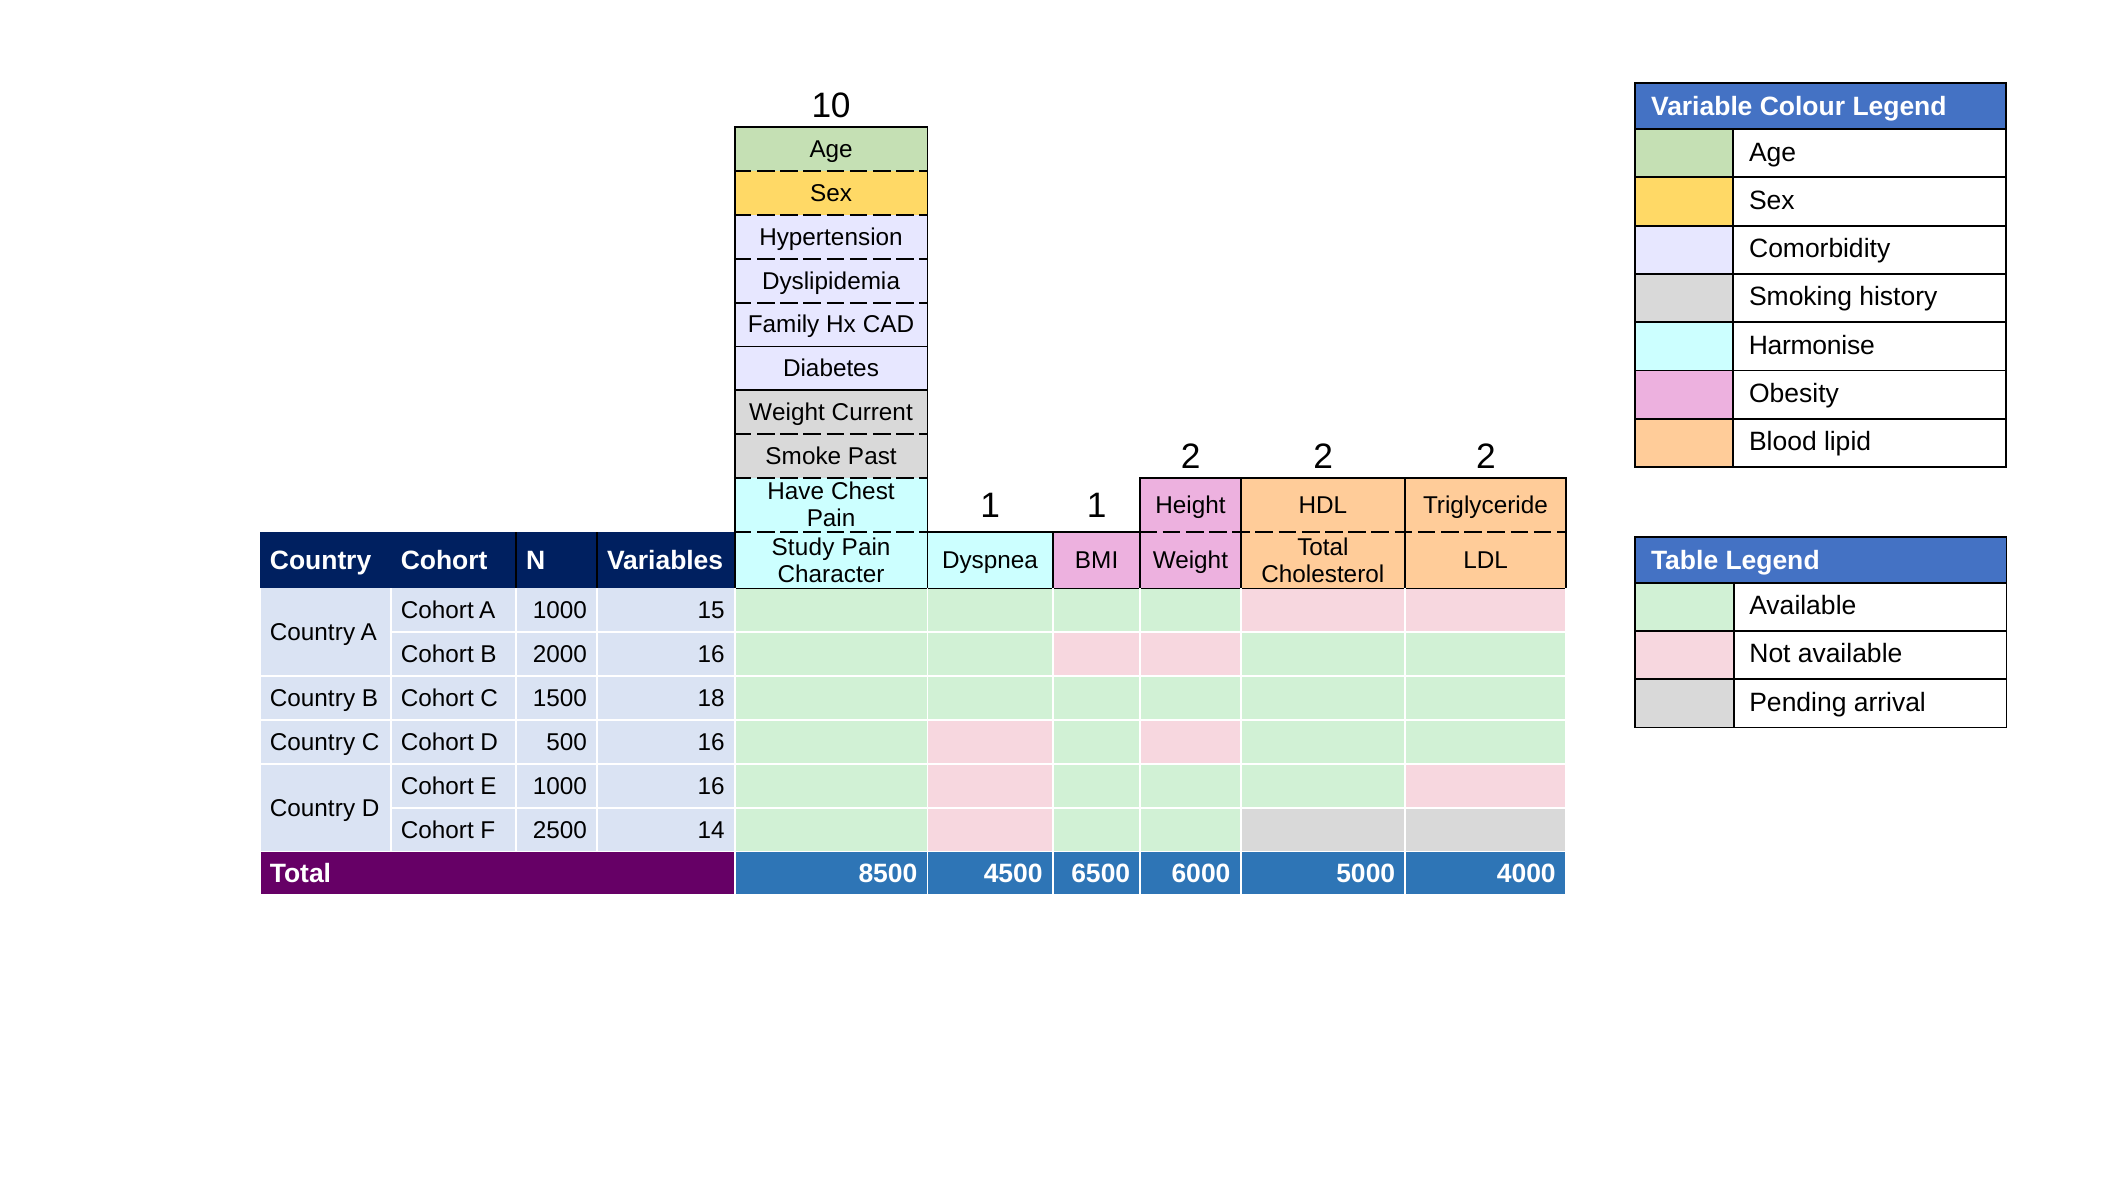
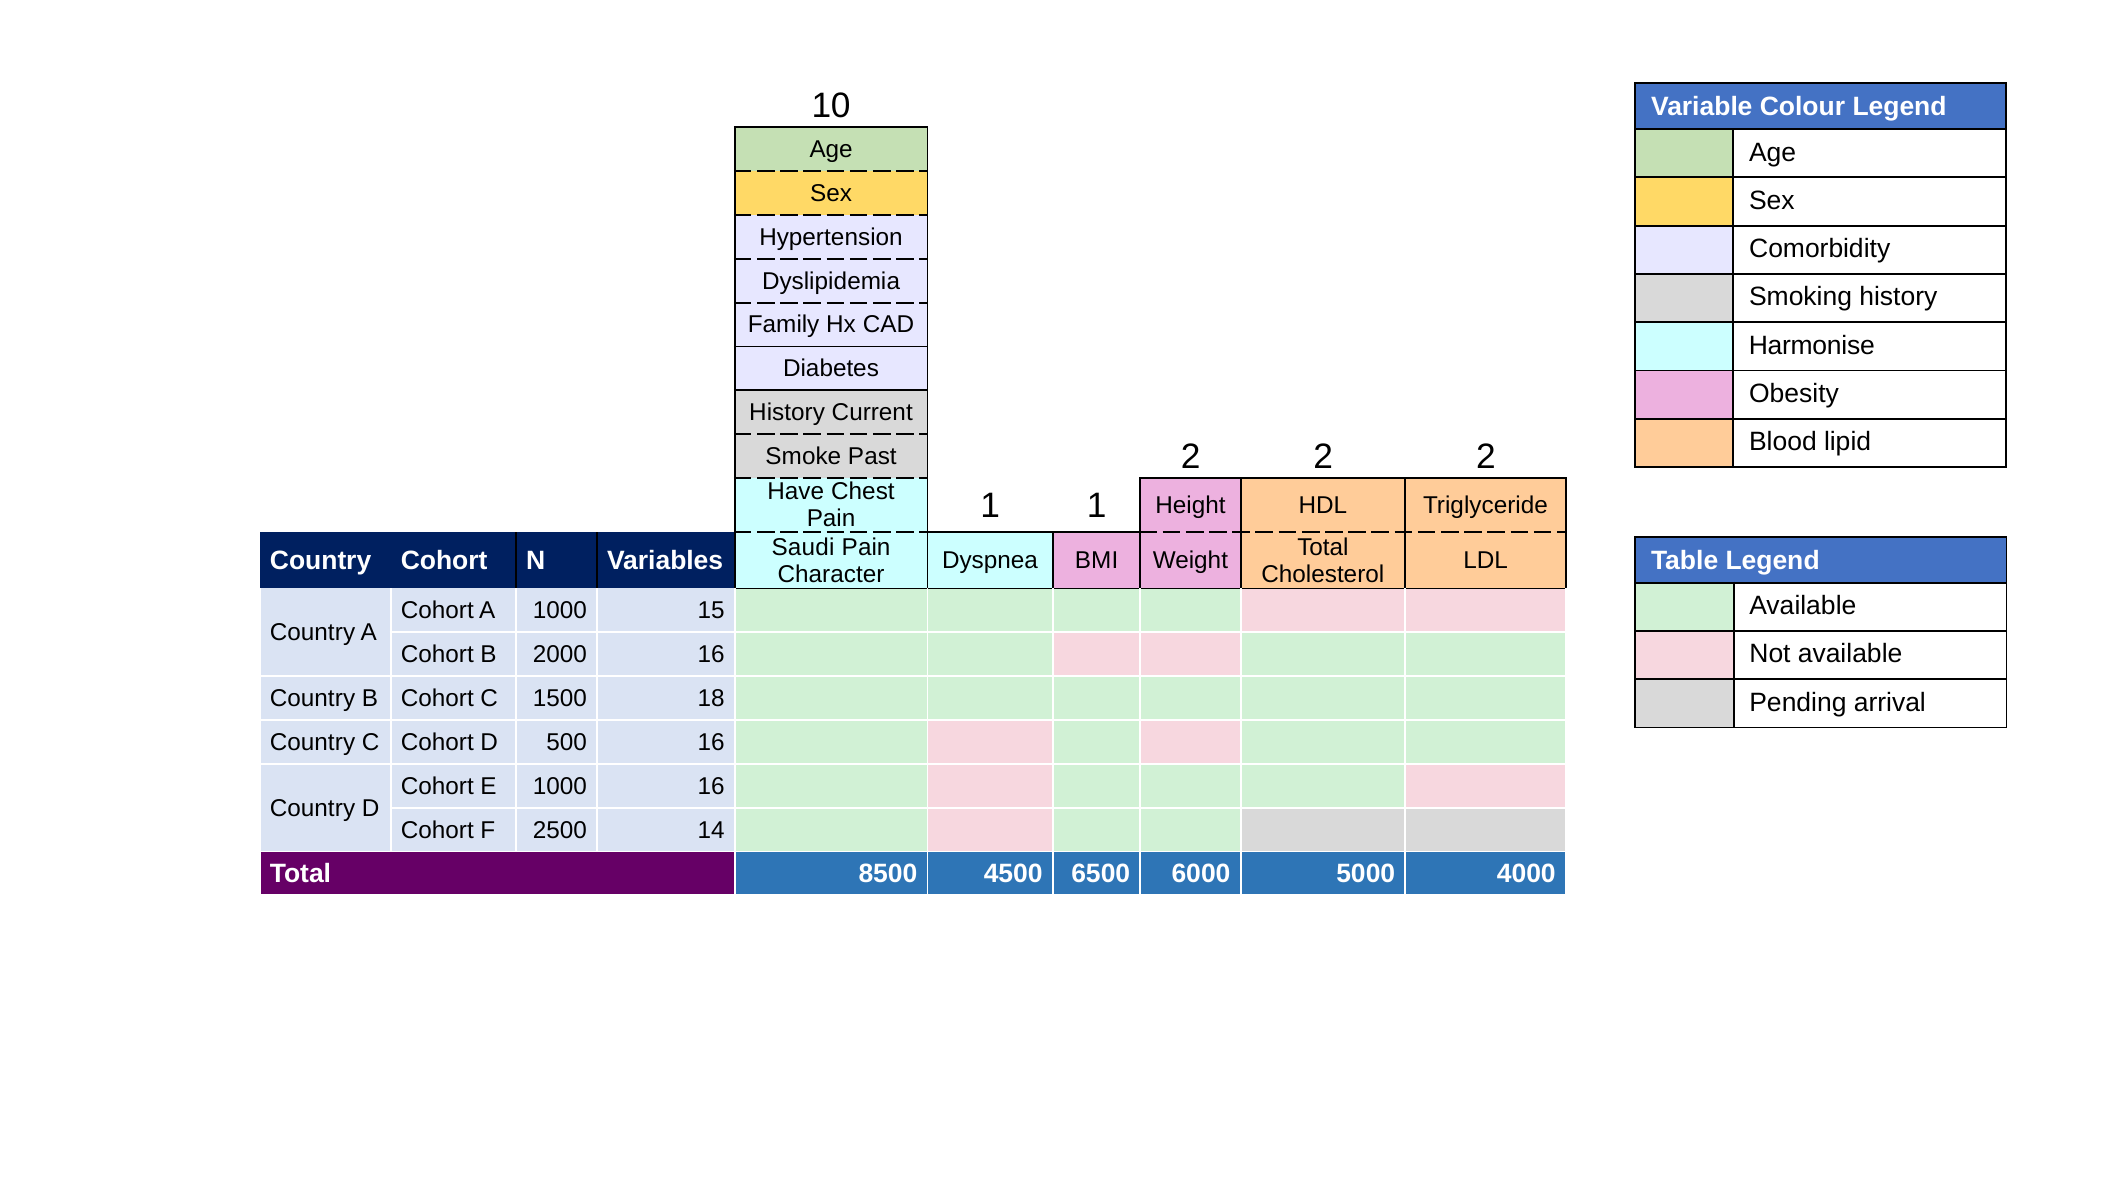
Weight at (787, 413): Weight -> History
Study: Study -> Saudi
